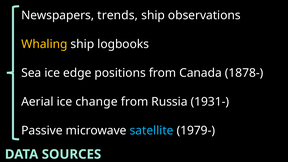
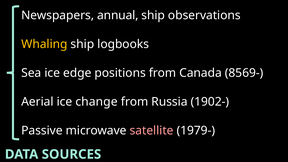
trends: trends -> annual
1878-: 1878- -> 8569-
1931-: 1931- -> 1902-
satellite colour: light blue -> pink
